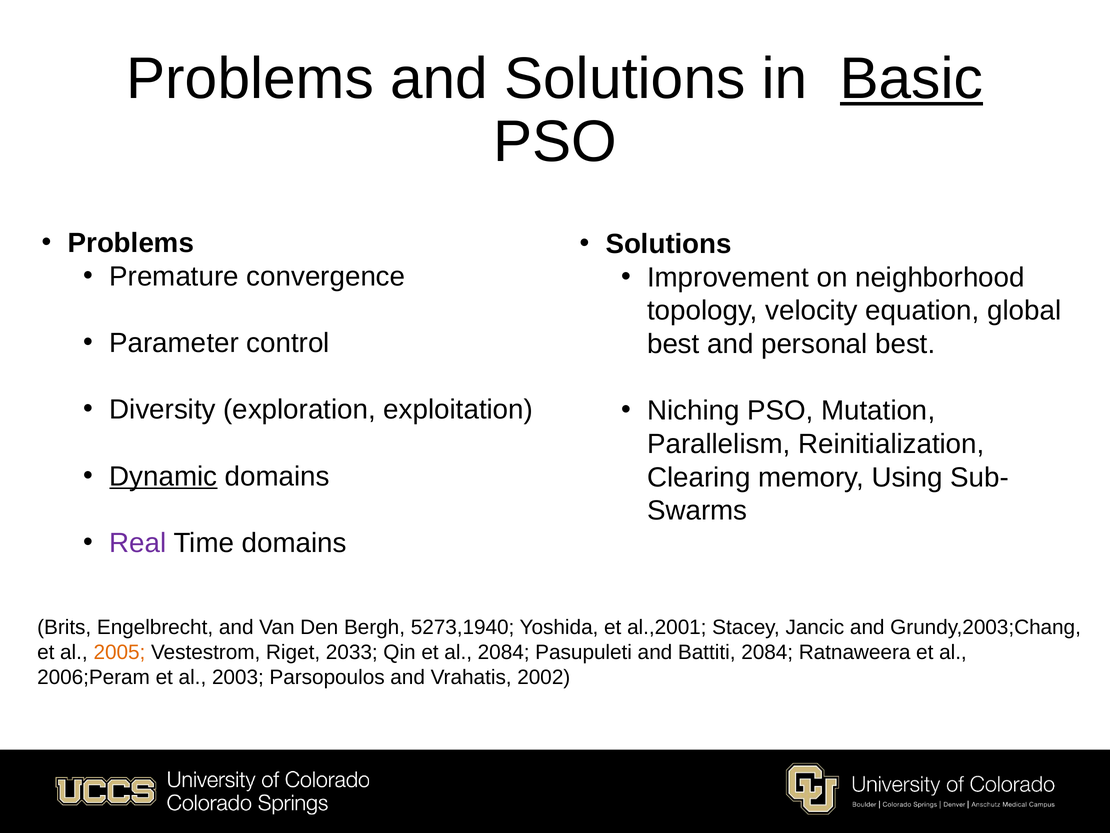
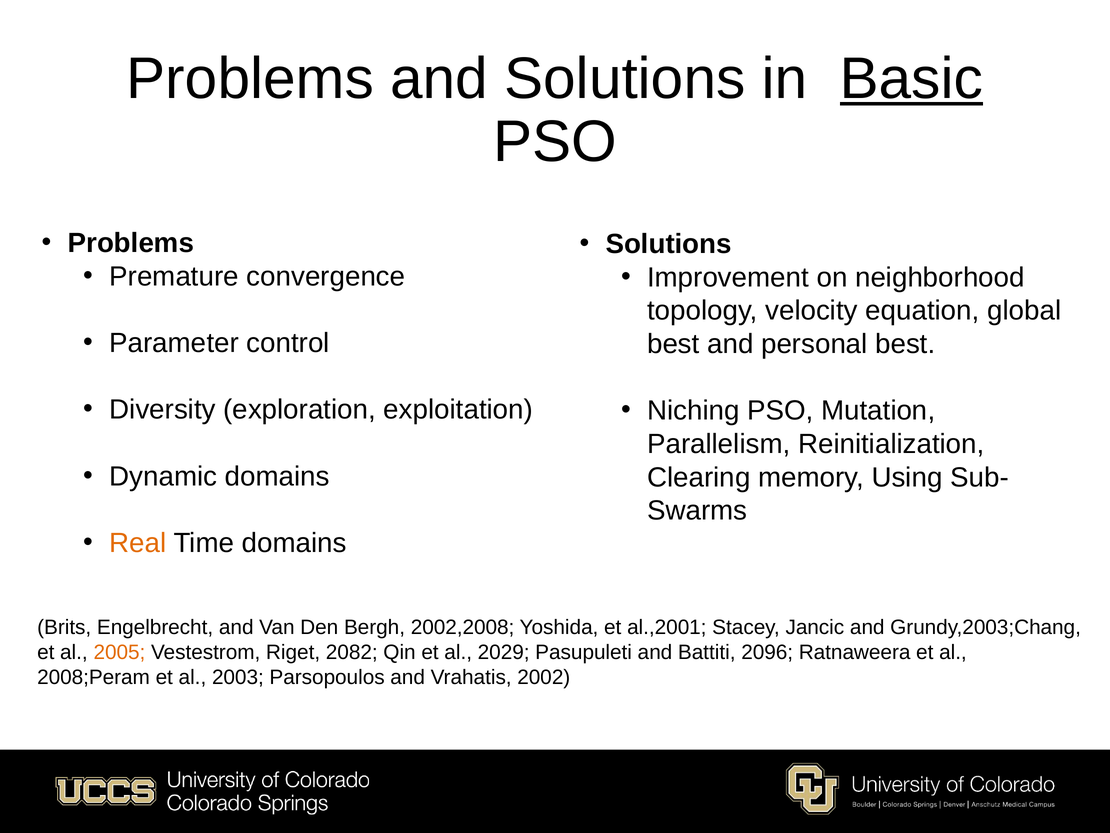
Dynamic underline: present -> none
Real colour: purple -> orange
5273,1940: 5273,1940 -> 2002,2008
2033: 2033 -> 2082
al 2084: 2084 -> 2029
Battiti 2084: 2084 -> 2096
2006;Peram: 2006;Peram -> 2008;Peram
